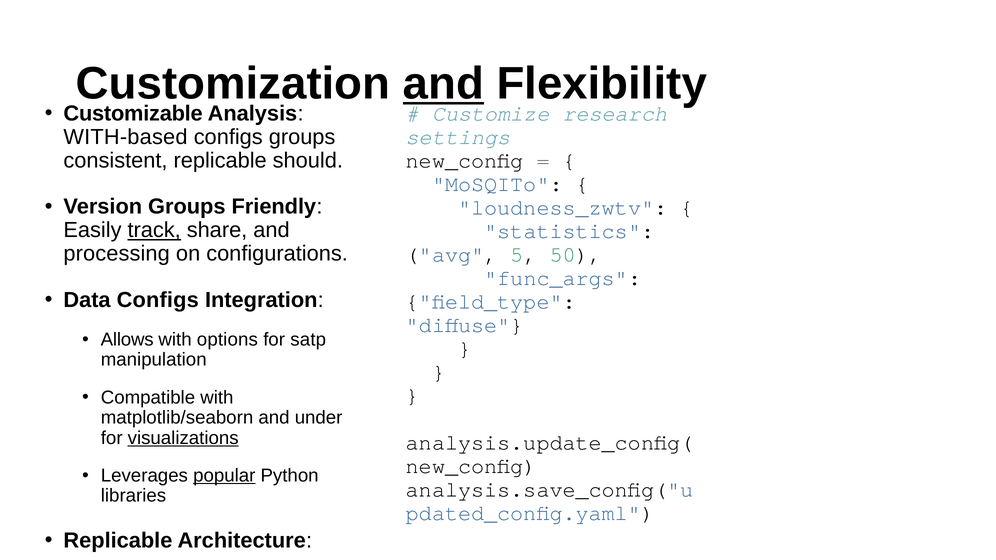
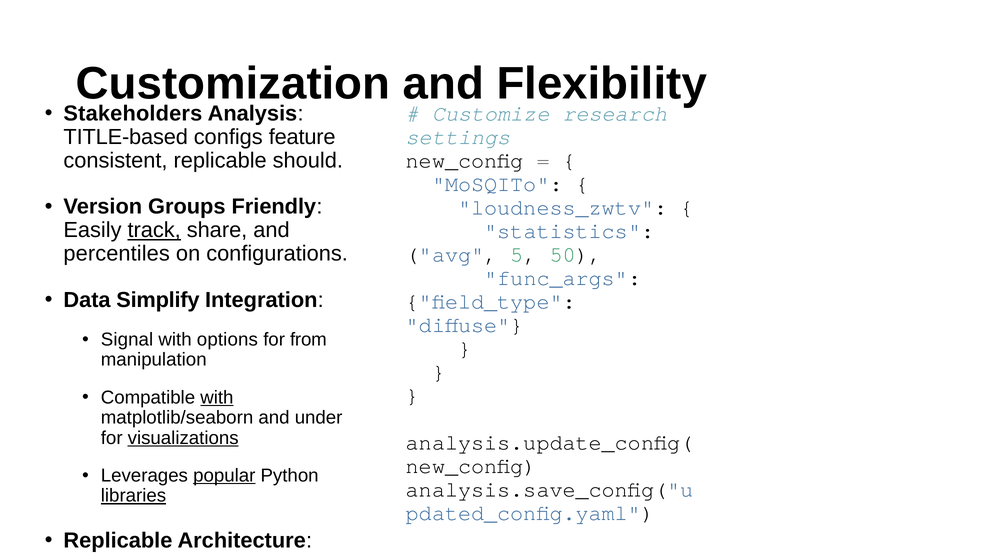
and at (443, 84) underline: present -> none
Customizable: Customizable -> Stakeholders
WITH-based: WITH-based -> TITLE-based
configs groups: groups -> feature
processing: processing -> percentiles
Data Configs: Configs -> Simplify
Allows at (127, 340): Allows -> Signal
satp: satp -> from
with at (217, 398) underline: none -> present
libraries underline: none -> present
